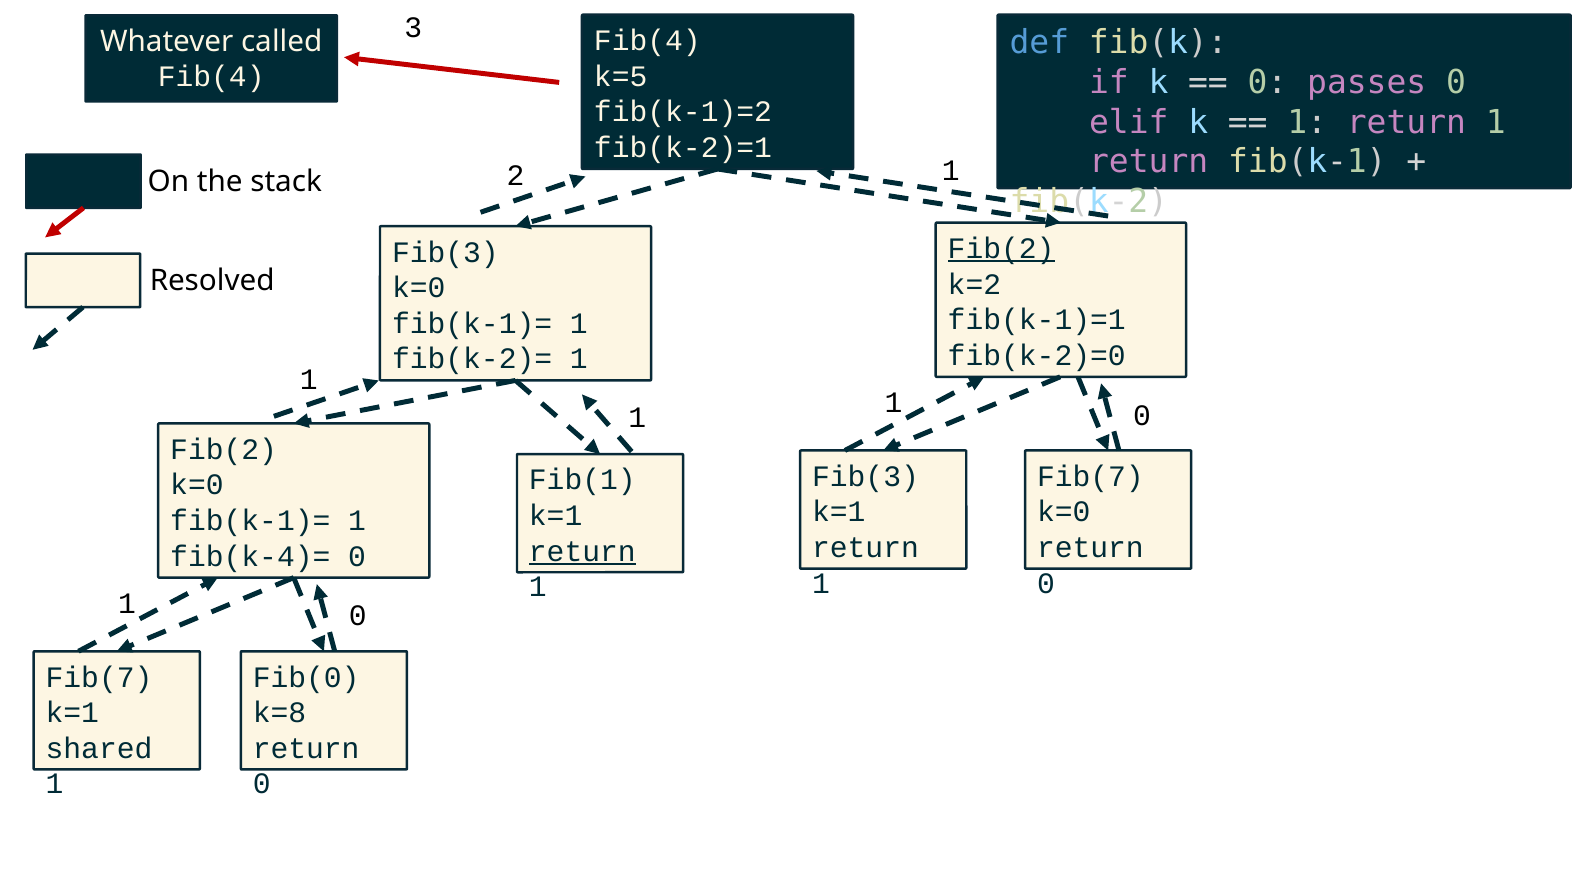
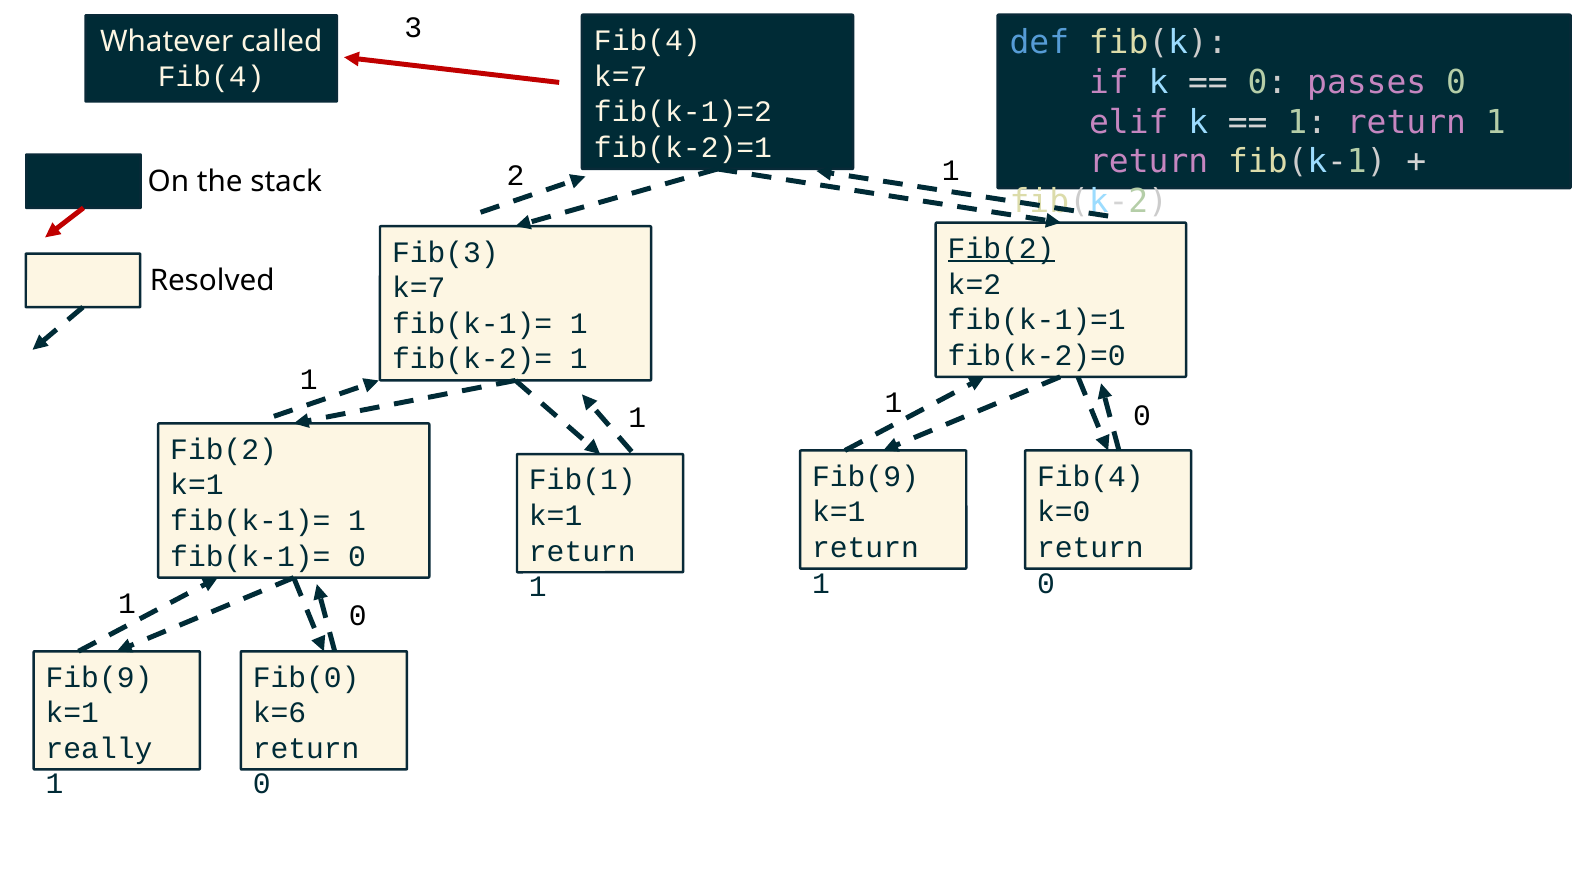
k=5 at (621, 76): k=5 -> k=7
k=0 at (419, 288): k=0 -> k=7
Fib(3 at (865, 476): Fib(3 -> Fib(9
Fib(7 at (1090, 476): Fib(7 -> Fib(4
k=0 at (197, 485): k=0 -> k=1
return at (582, 551) underline: present -> none
fib(k-4)= at (250, 556): fib(k-4)= -> fib(k-1)=
Fib(7 at (99, 677): Fib(7 -> Fib(9
k=8: k=8 -> k=6
shared: shared -> really
